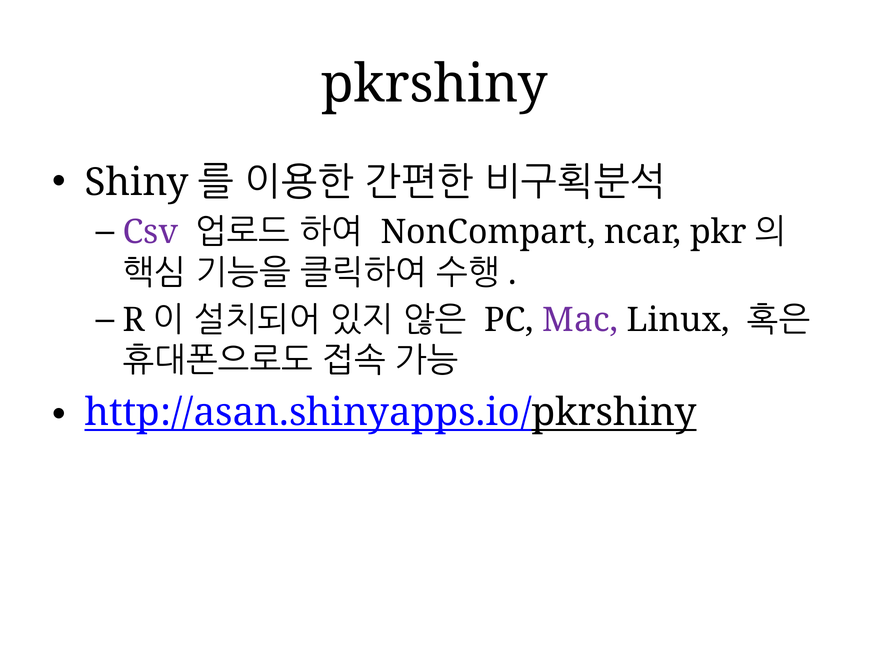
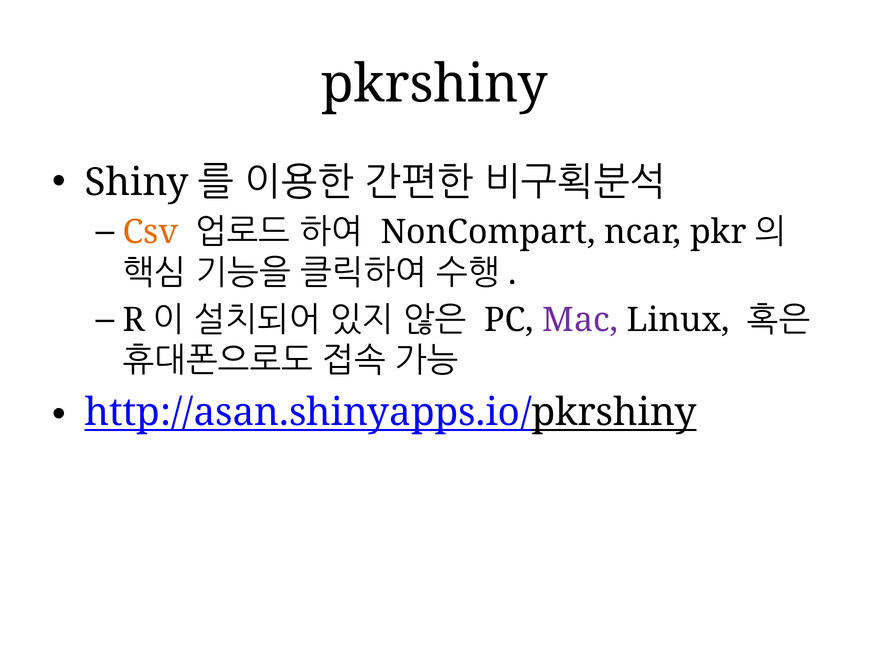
Csv colour: purple -> orange
